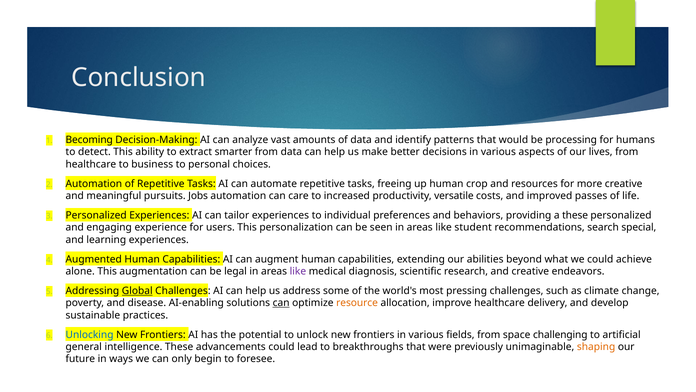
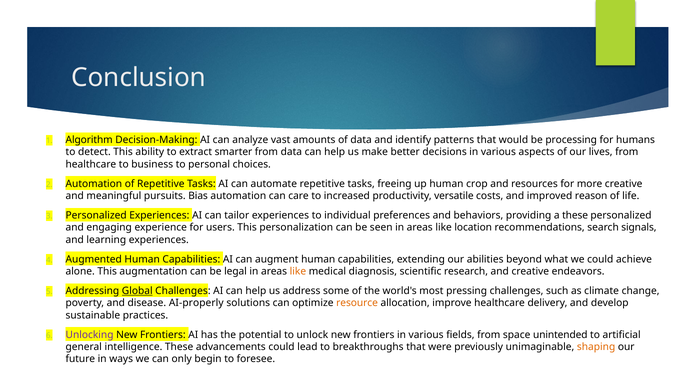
Becoming: Becoming -> Algorithm
Jobs: Jobs -> Bias
passes: passes -> reason
student: student -> location
special: special -> signals
like at (298, 271) colour: purple -> orange
AI-enabling: AI-enabling -> AI-properly
can at (281, 303) underline: present -> none
Unlocking colour: blue -> purple
challenging: challenging -> unintended
